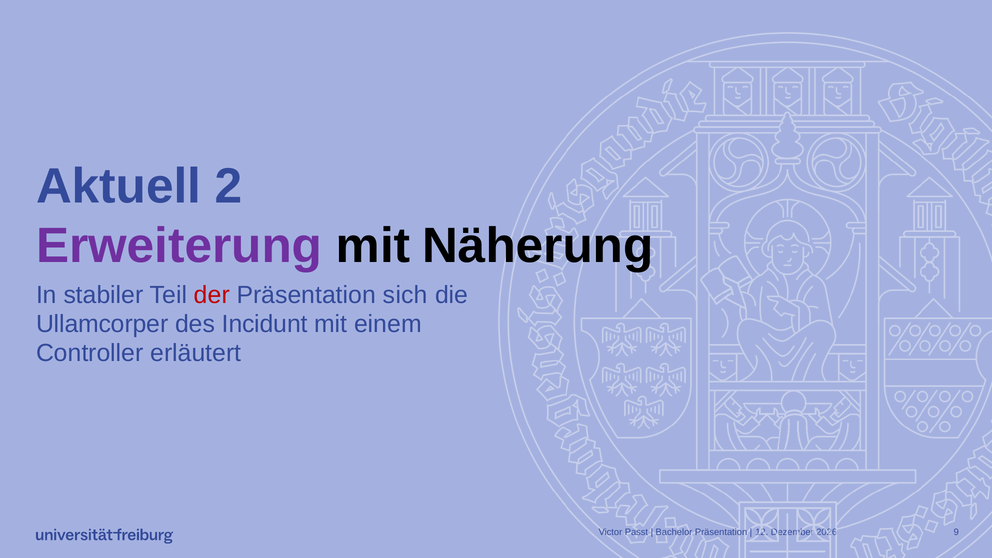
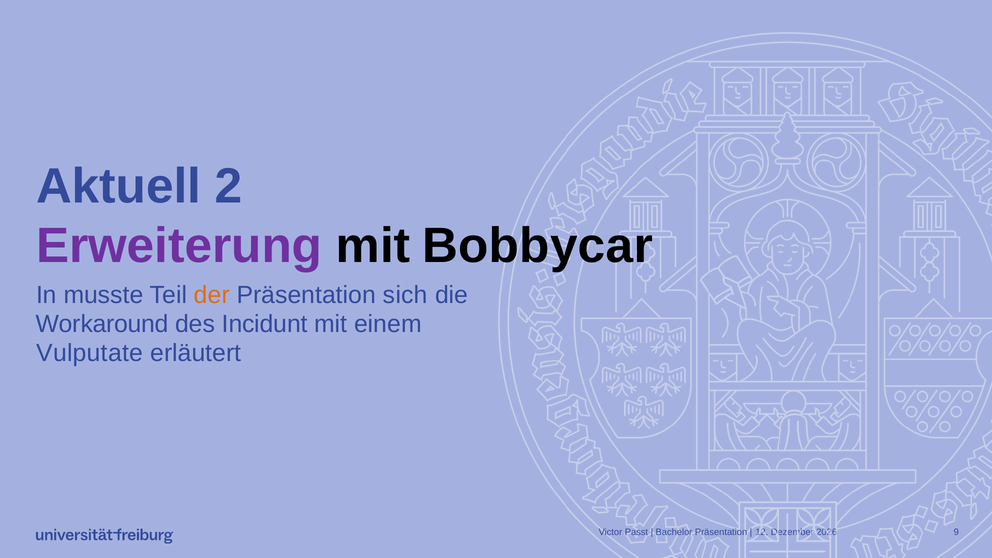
Näherung: Näherung -> Bobbycar
stabiler: stabiler -> musste
der colour: red -> orange
Ullamcorper: Ullamcorper -> Workaround
Controller: Controller -> Vulputate
